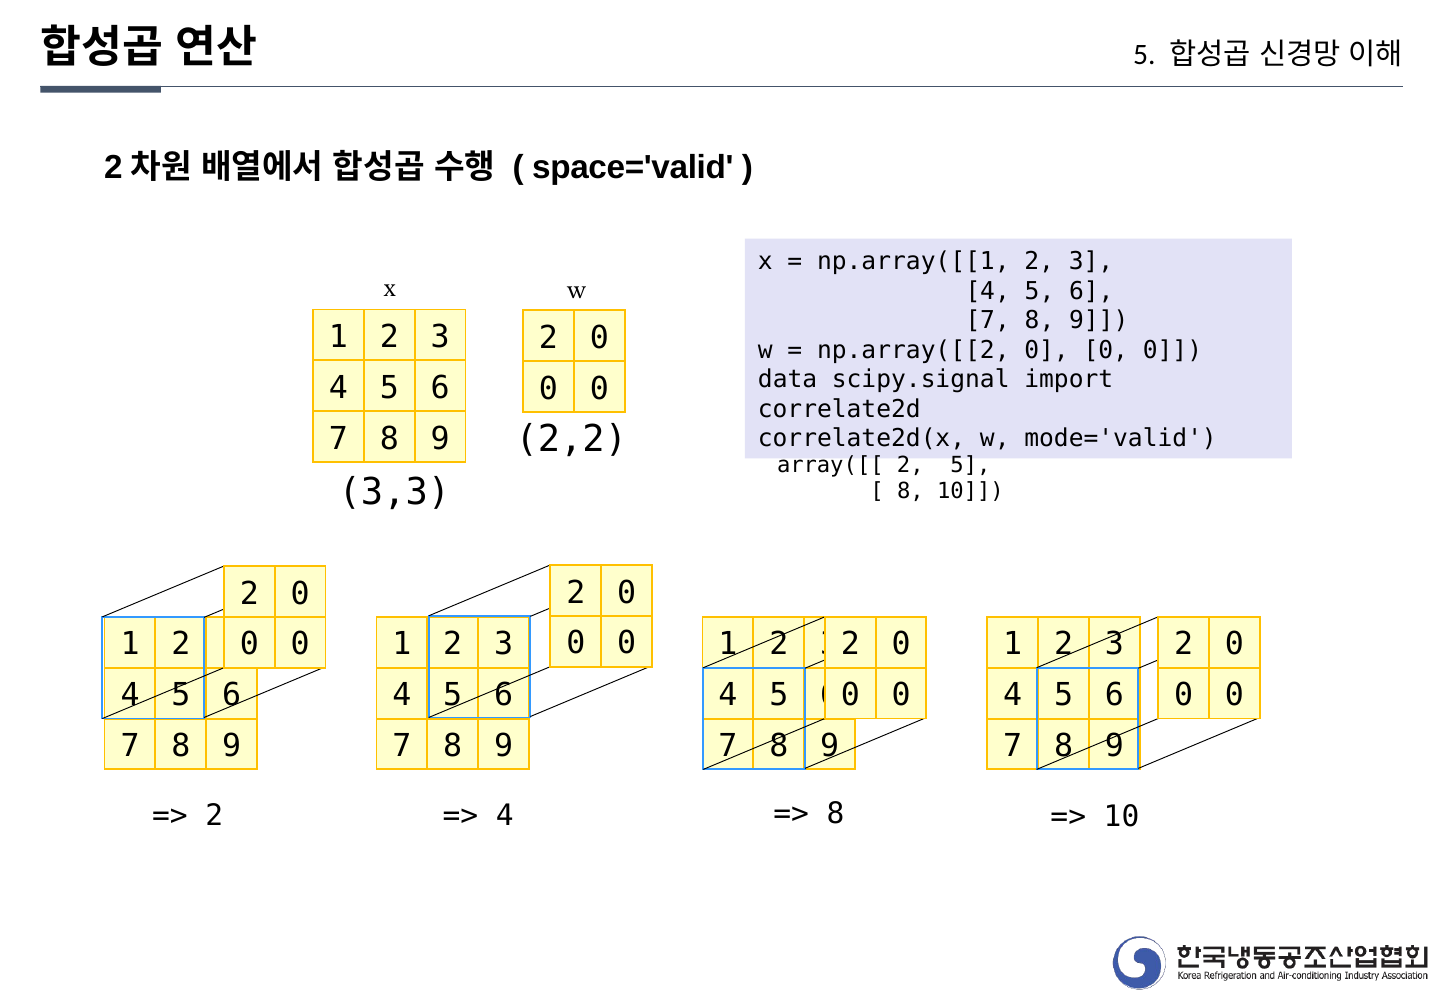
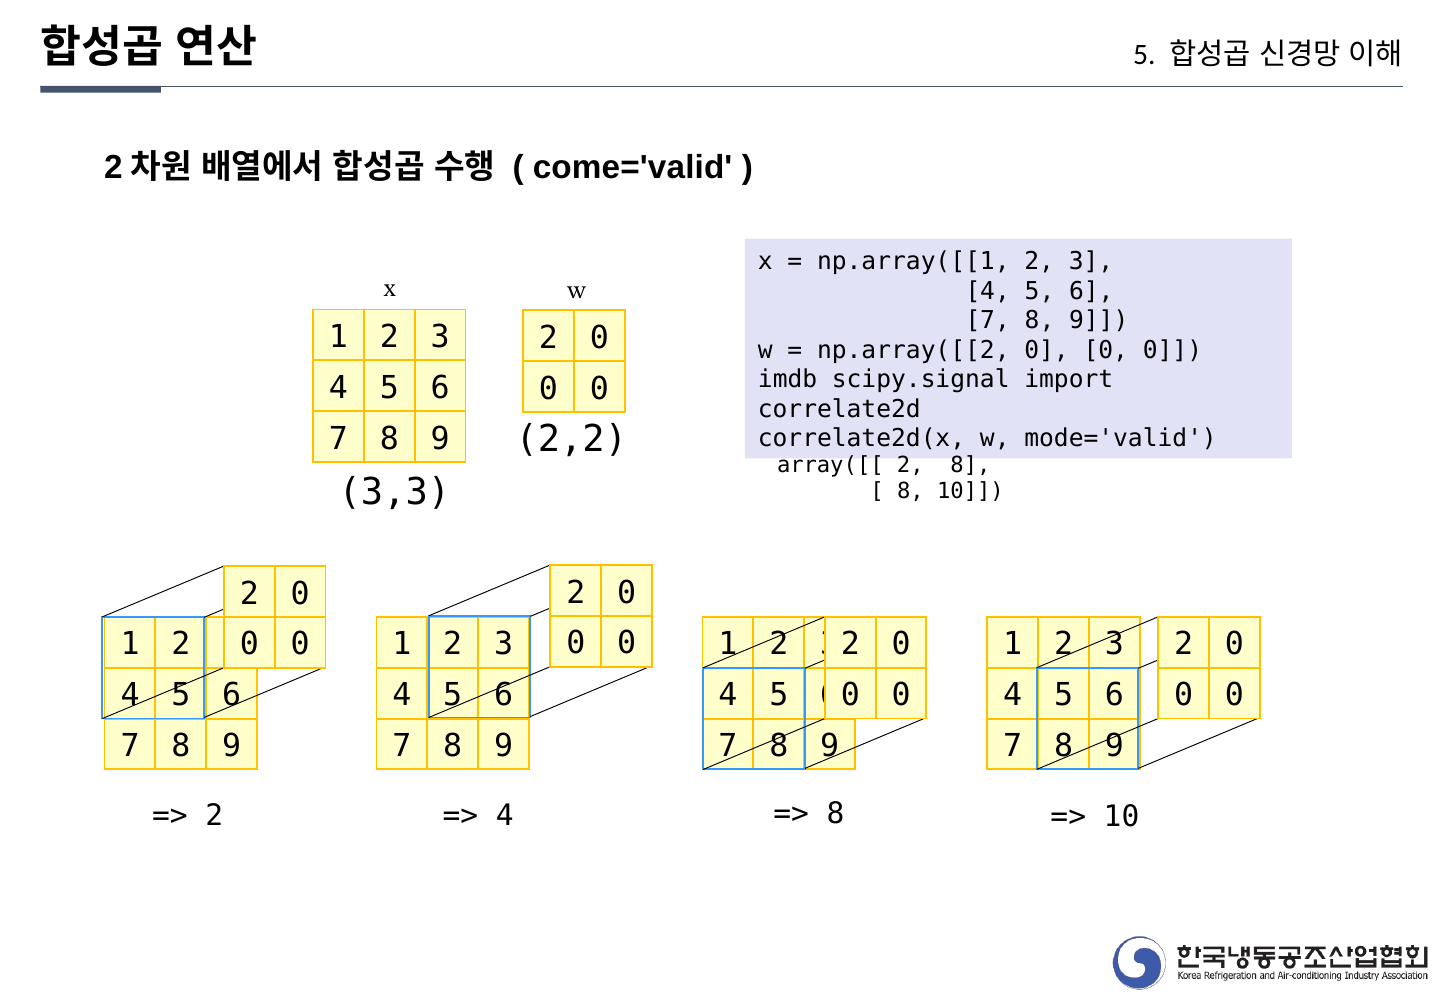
space='valid: space='valid -> come='valid
data: data -> imdb
2 5: 5 -> 8
